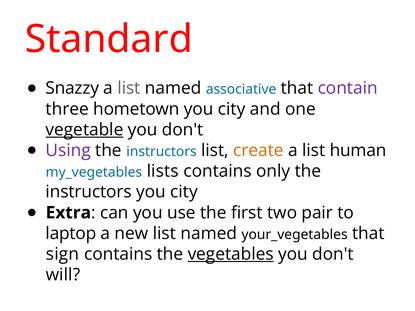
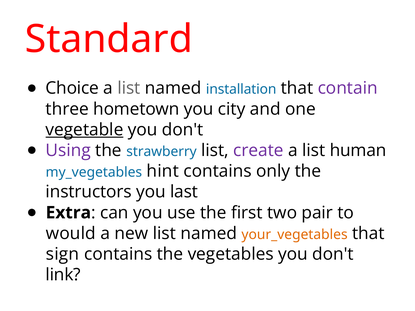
Snazzy: Snazzy -> Choice
associative: associative -> installation
instructors at (161, 152): instructors -> strawberry
create colour: orange -> purple
lists: lists -> hint
city at (184, 192): city -> last
laptop: laptop -> would
your_vegetables colour: black -> orange
vegetables underline: present -> none
will: will -> link
